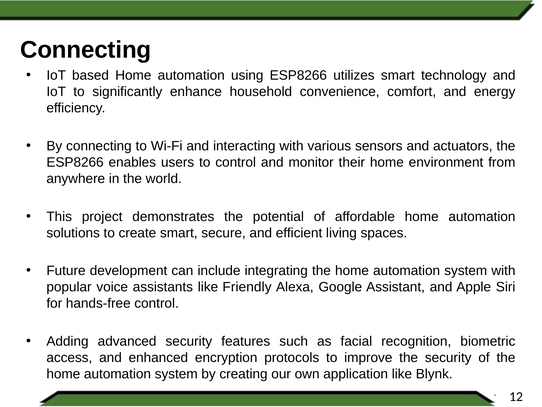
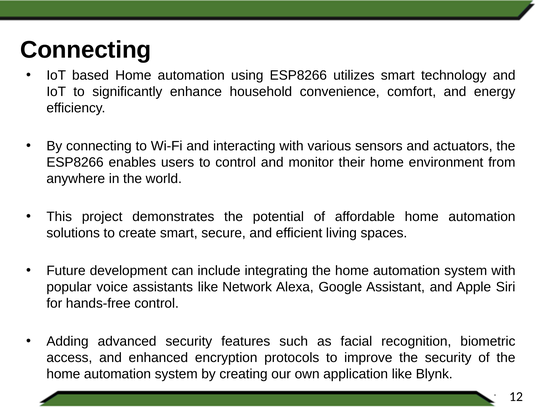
Friendly: Friendly -> Network
